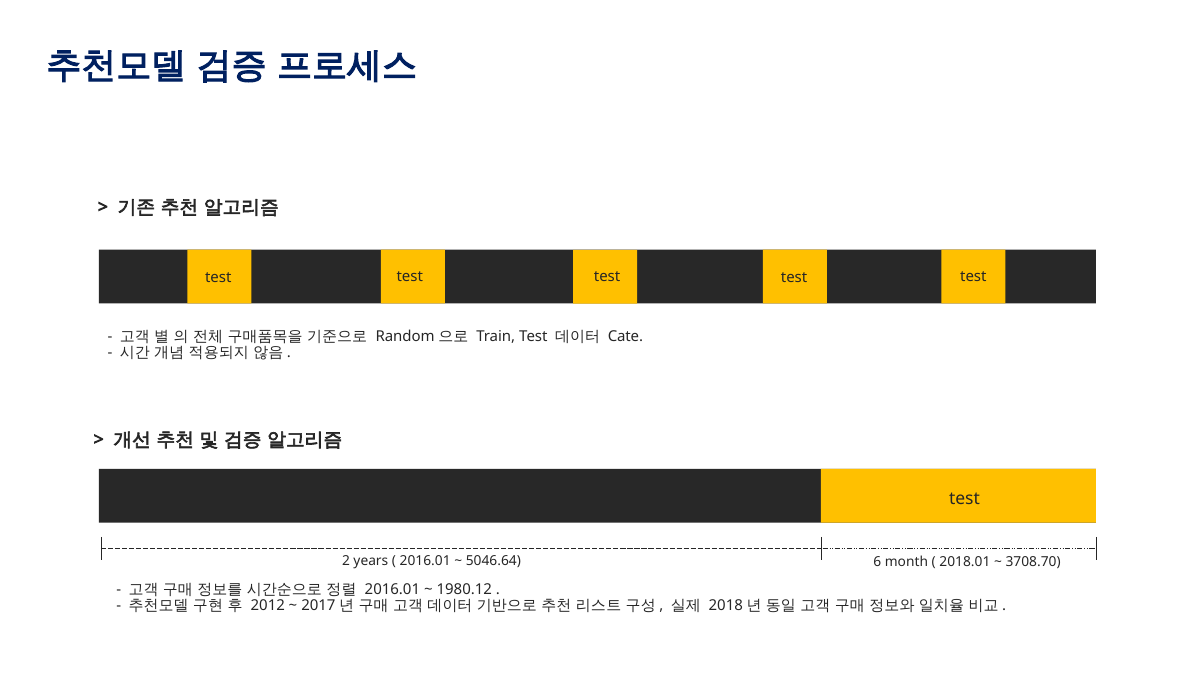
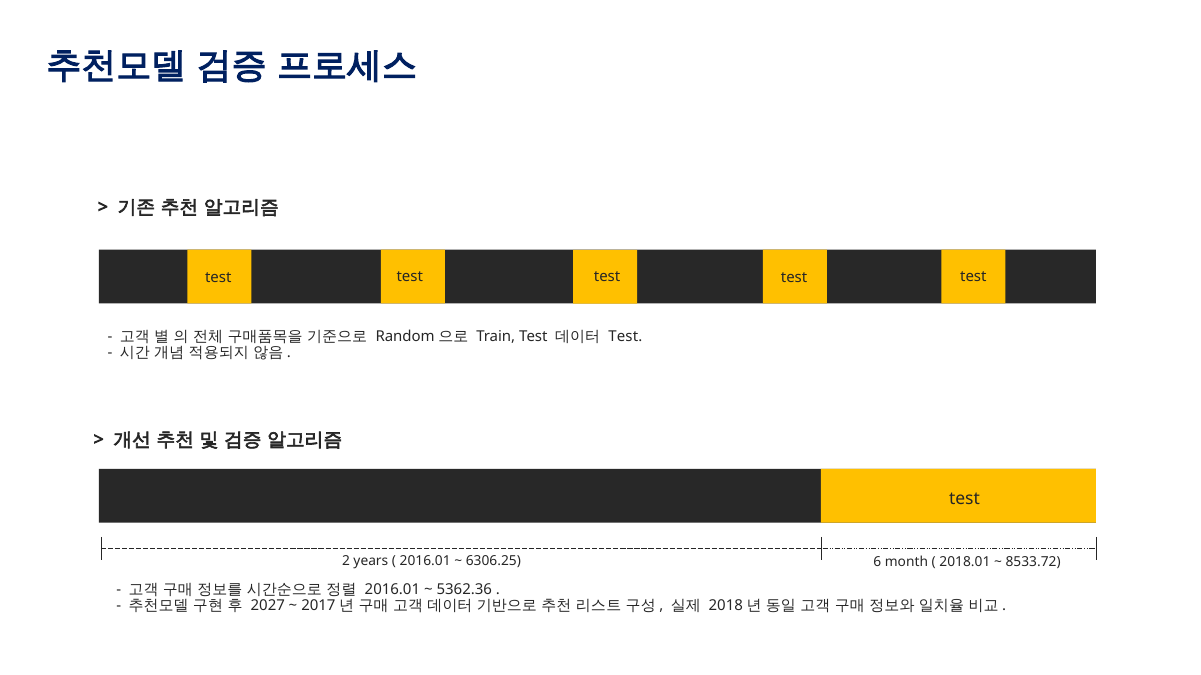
Cate at (625, 337): Cate -> Test
5046.64: 5046.64 -> 6306.25
3708.70: 3708.70 -> 8533.72
1980.12: 1980.12 -> 5362.36
2012: 2012 -> 2027
